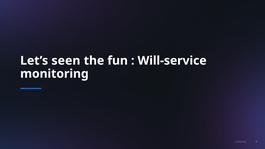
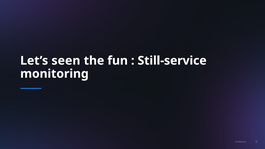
Will-service: Will-service -> Still-service
